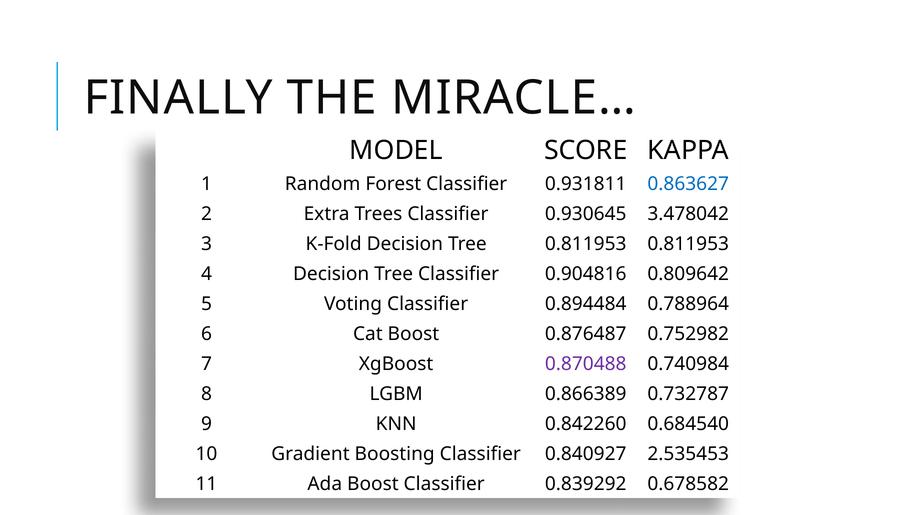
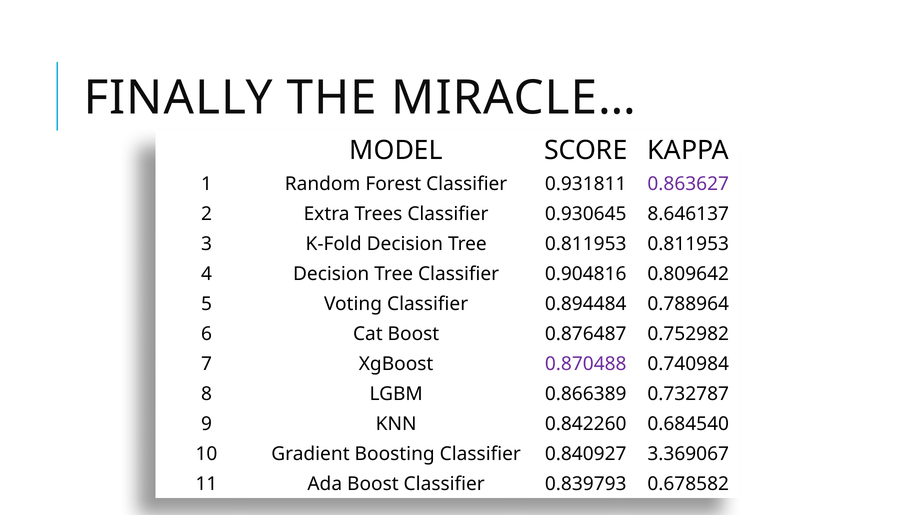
0.863627 colour: blue -> purple
3.478042: 3.478042 -> 8.646137
2.535453: 2.535453 -> 3.369067
0.839292: 0.839292 -> 0.839793
